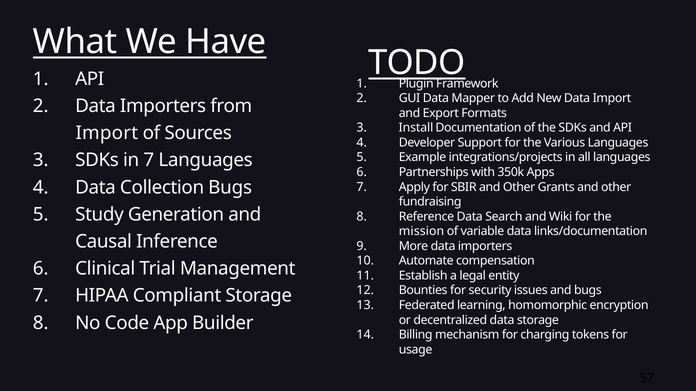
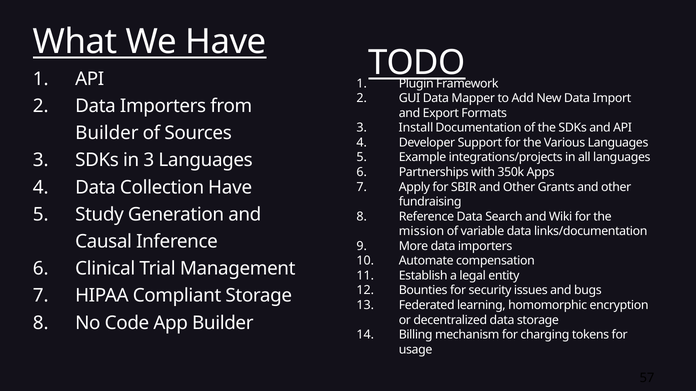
Import at (107, 133): Import -> Builder
in 7: 7 -> 3
Collection Bugs: Bugs -> Have
